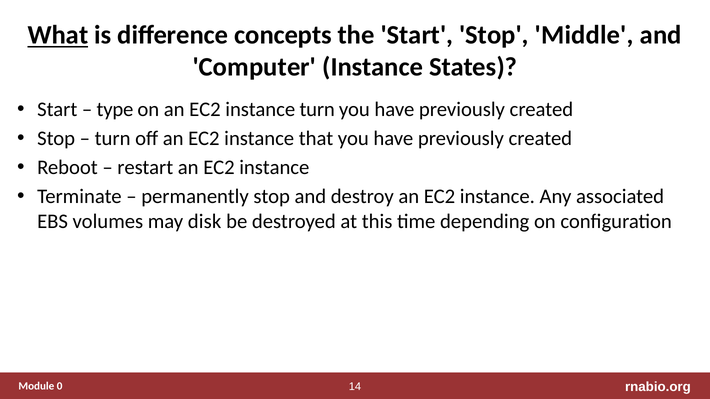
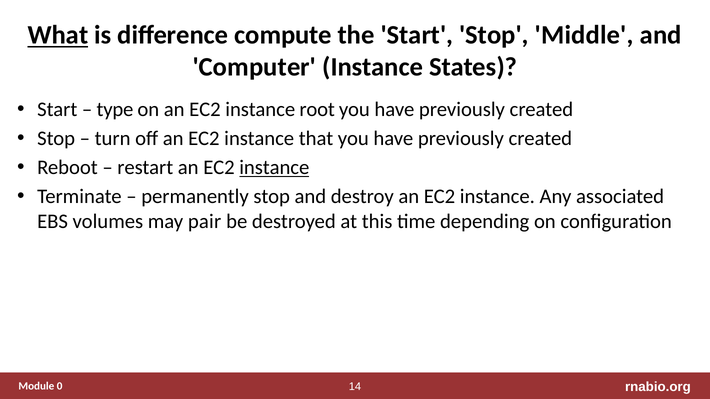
concepts: concepts -> compute
instance turn: turn -> root
instance at (274, 168) underline: none -> present
disk: disk -> pair
